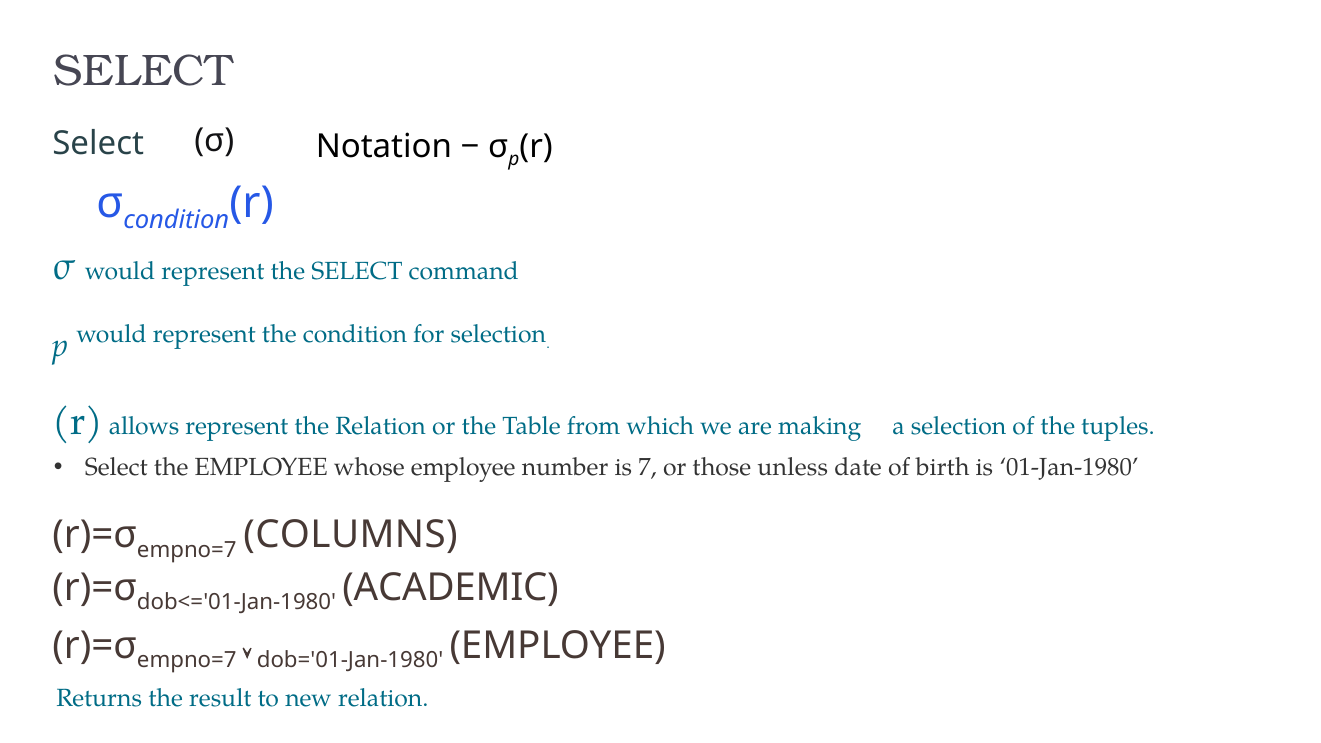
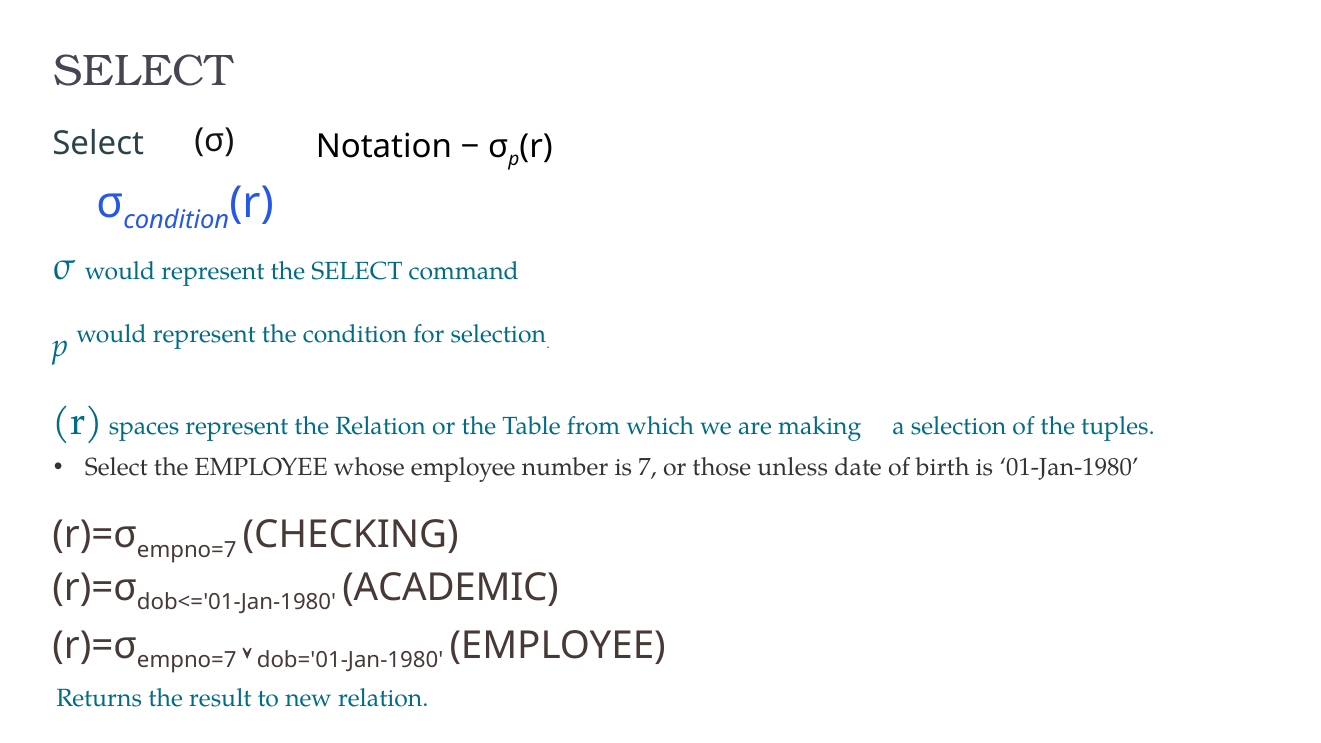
allows: allows -> spaces
COLUMNS: COLUMNS -> CHECKING
